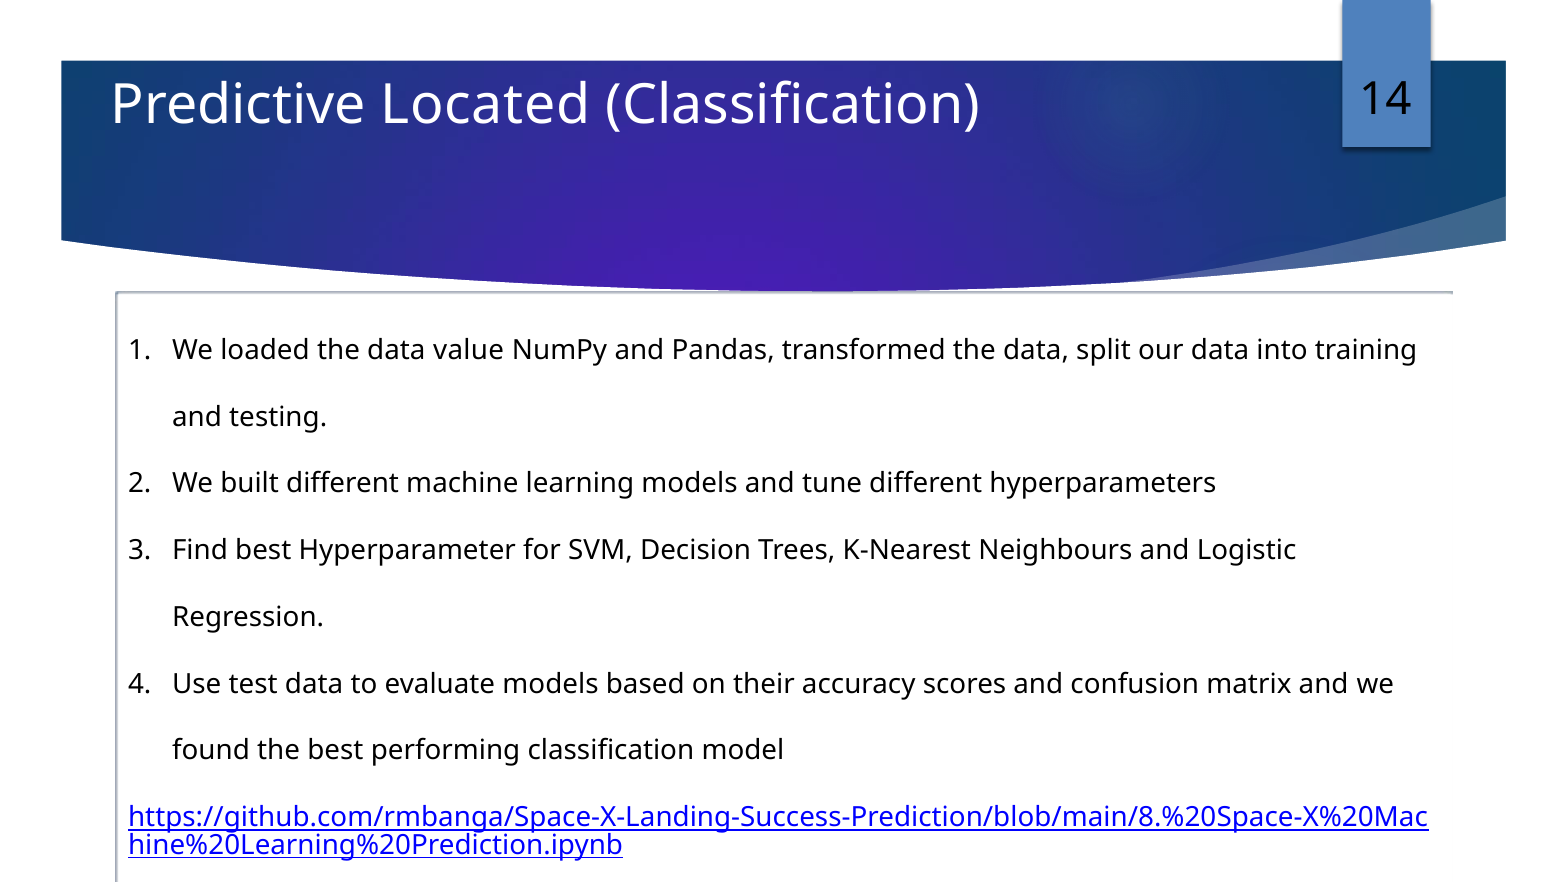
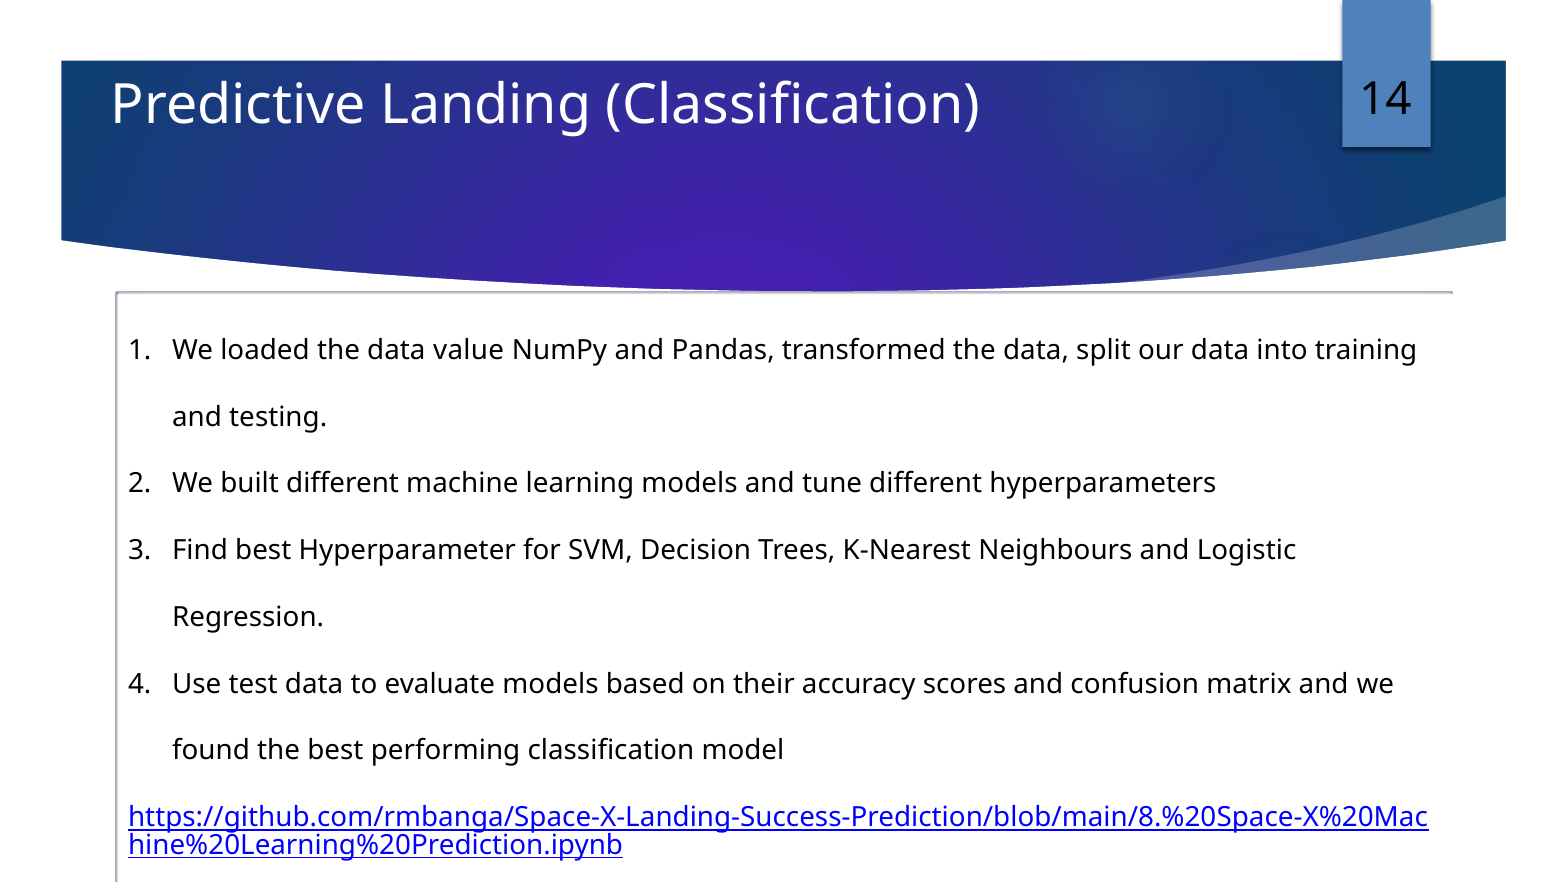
Located: Located -> Landing
